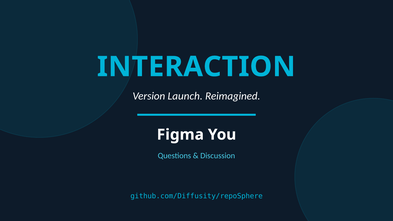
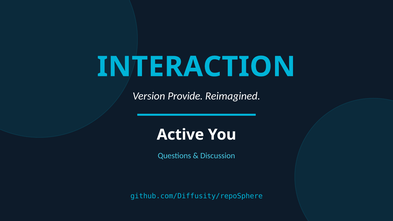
Launch: Launch -> Provide
Figma: Figma -> Active
